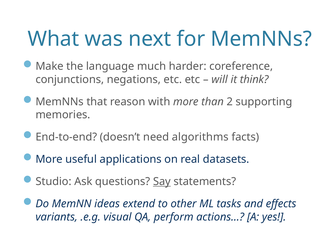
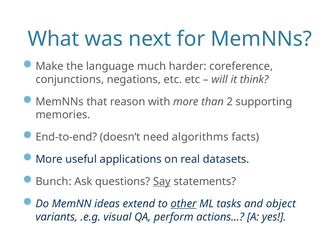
Studio: Studio -> Bunch
other underline: none -> present
effects: effects -> object
